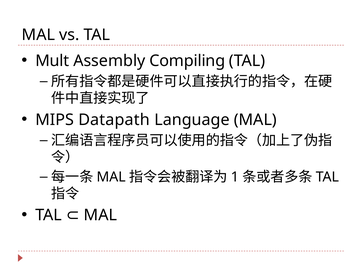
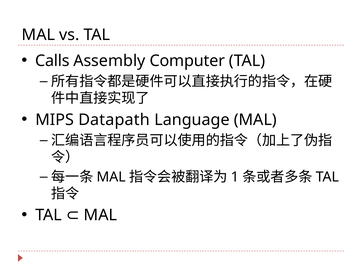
Mult: Mult -> Calls
Compiling: Compiling -> Computer
